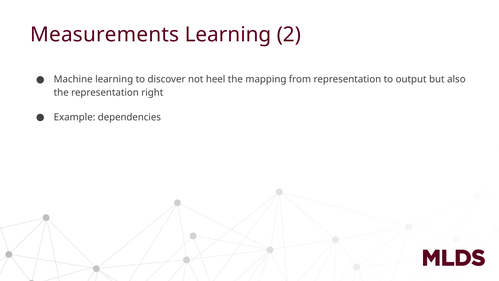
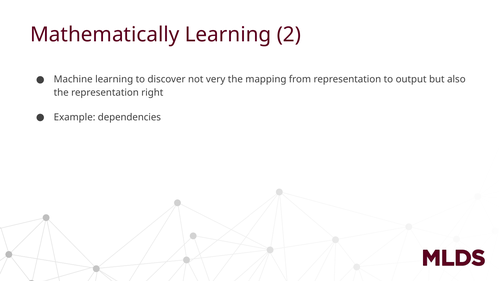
Measurements: Measurements -> Mathematically
heel: heel -> very
